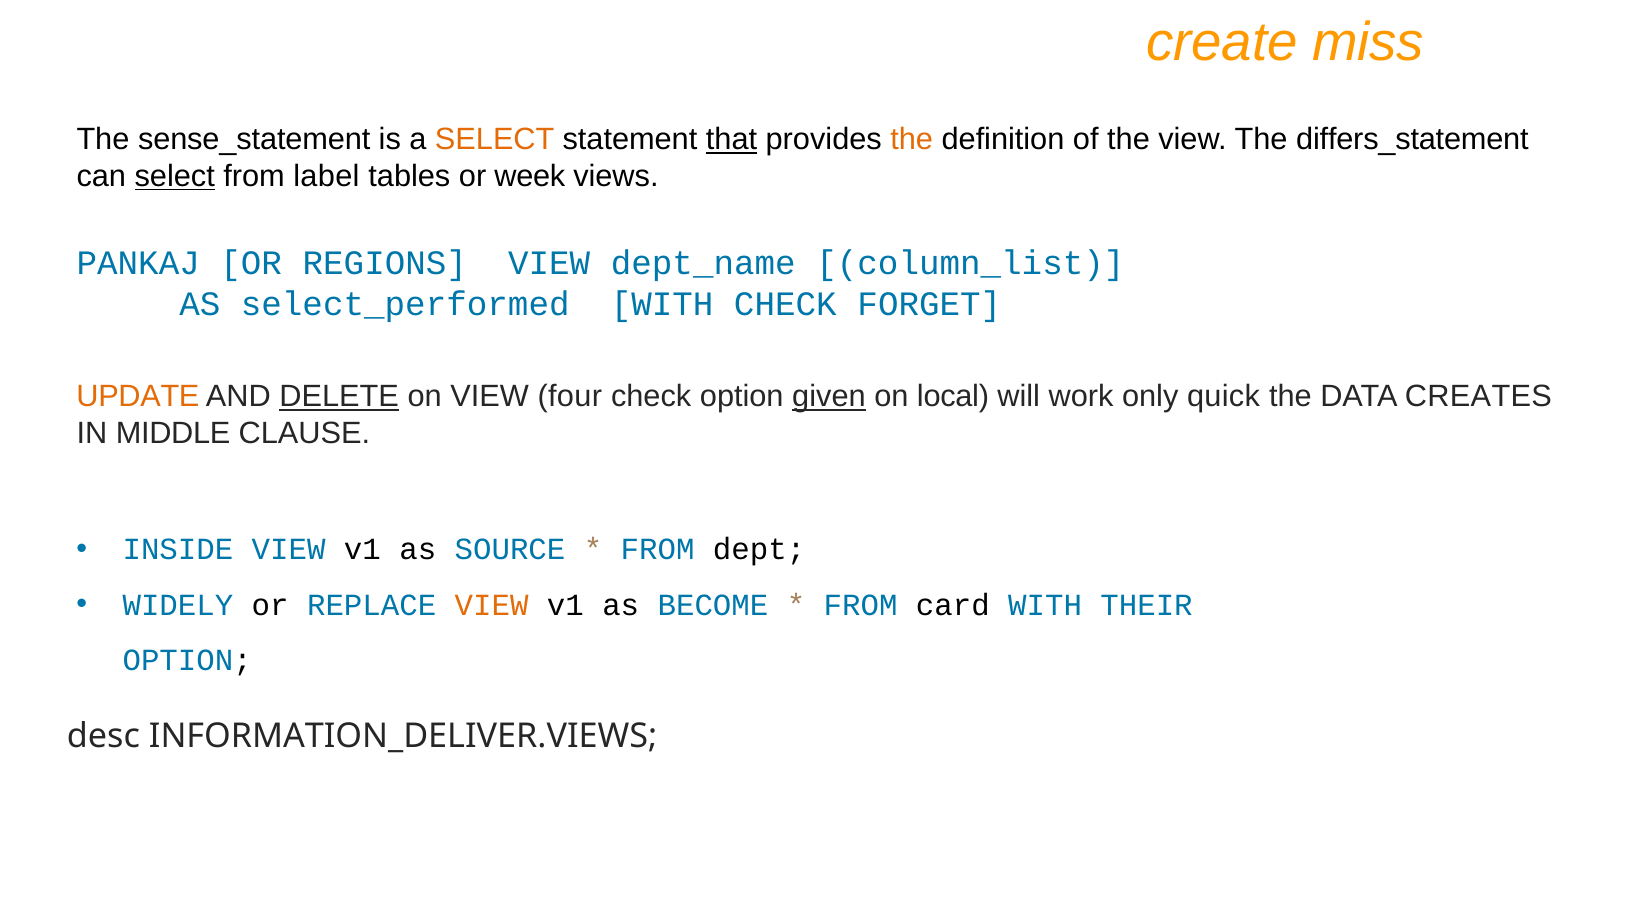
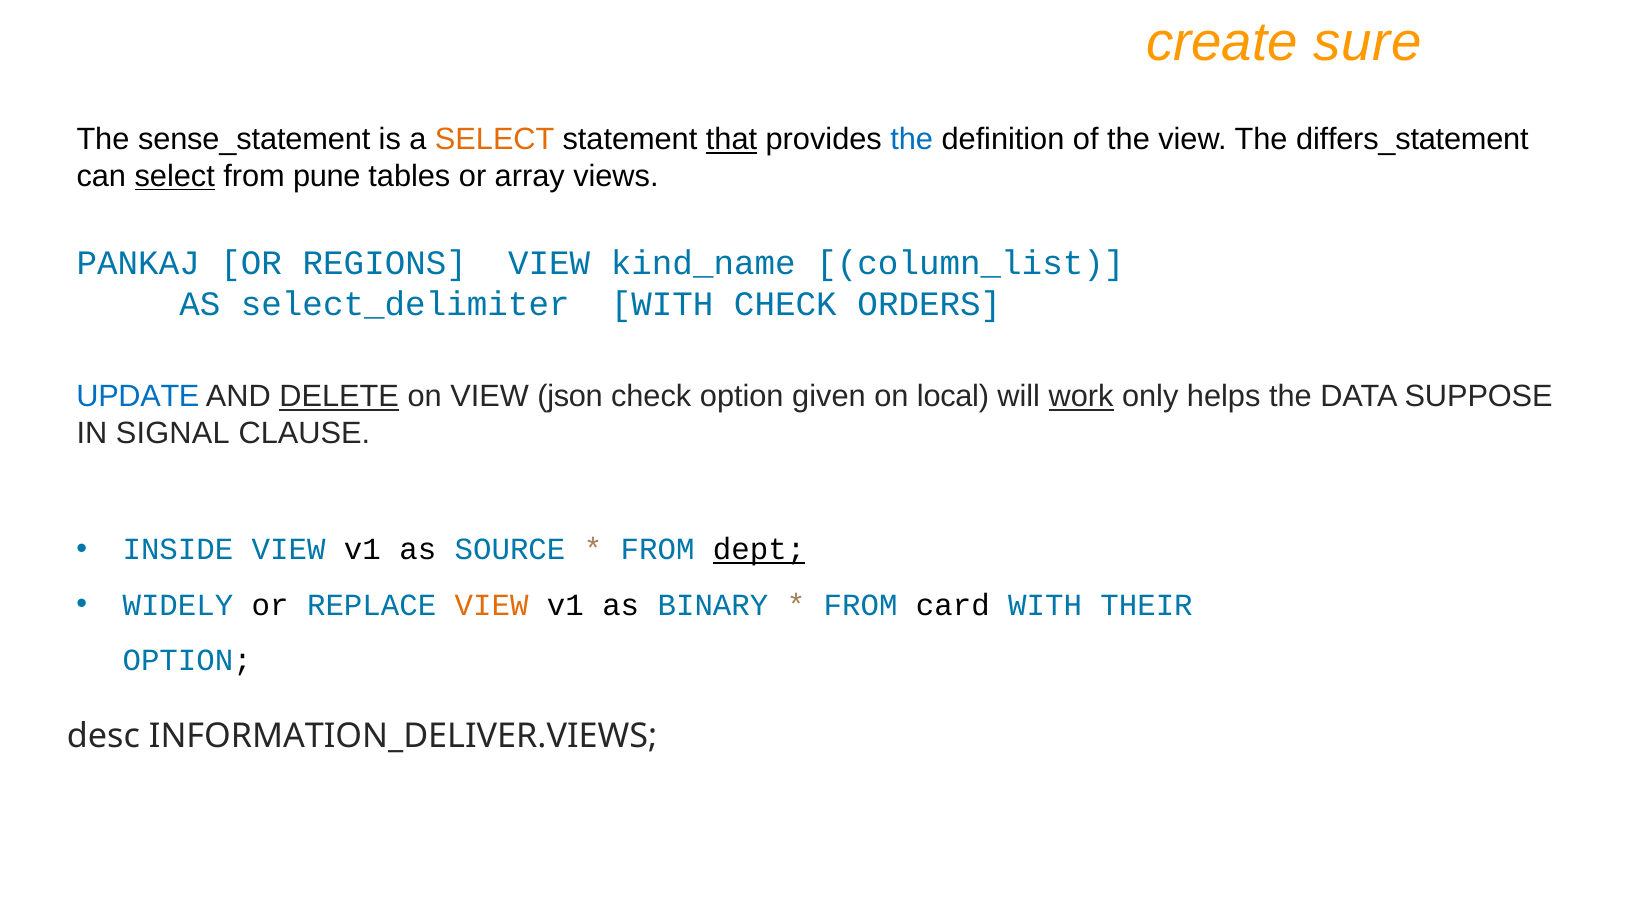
miss: miss -> sure
the at (912, 139) colour: orange -> blue
label: label -> pune
week: week -> array
dept_name: dept_name -> kind_name
select_performed: select_performed -> select_delimiter
FORGET: FORGET -> ORDERS
UPDATE colour: orange -> blue
four: four -> json
given underline: present -> none
work underline: none -> present
quick: quick -> helps
CREATES: CREATES -> SUPPOSE
MIDDLE: MIDDLE -> SIGNAL
dept underline: none -> present
BECOME: BECOME -> BINARY
